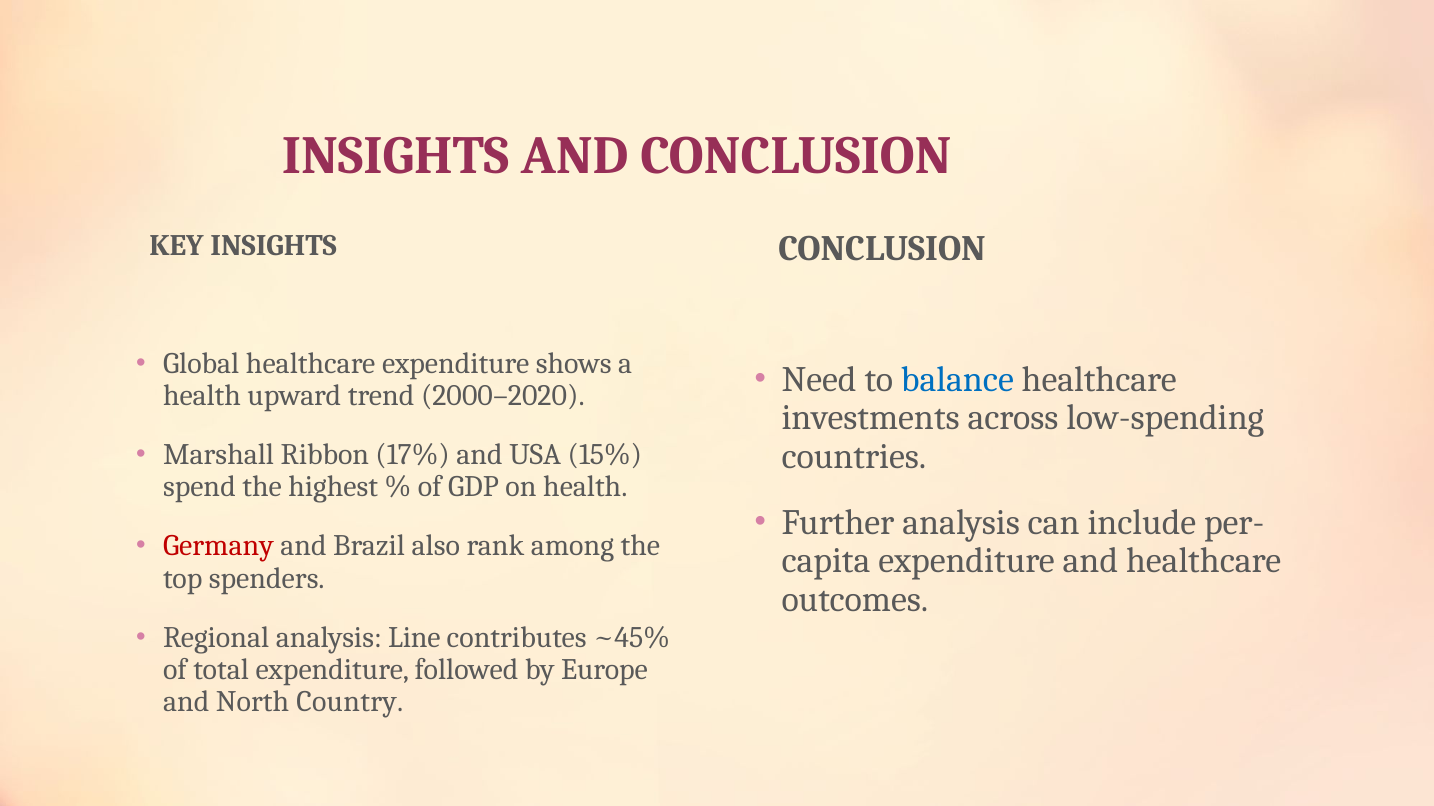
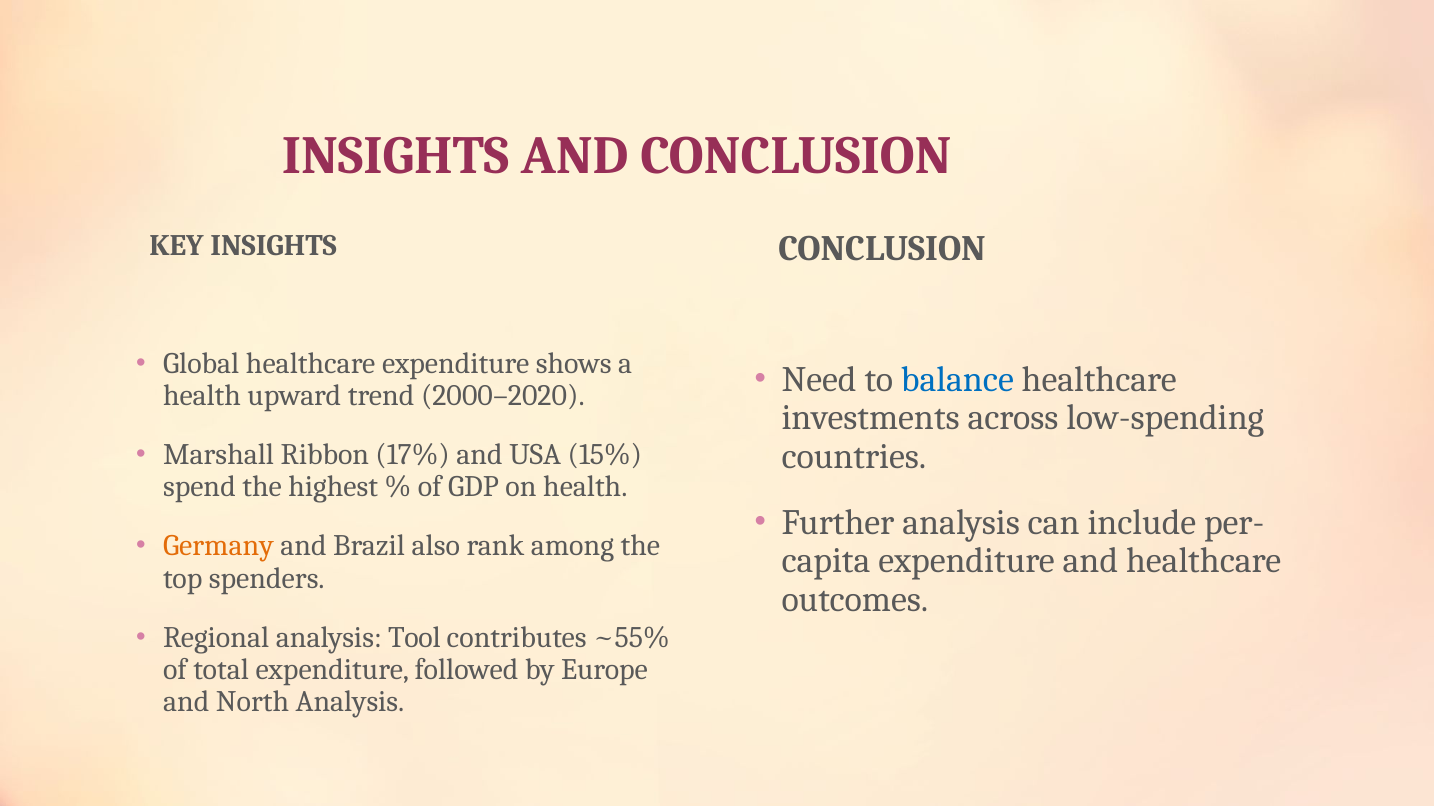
Germany colour: red -> orange
Line: Line -> Tool
~45%: ~45% -> ~55%
North Country: Country -> Analysis
